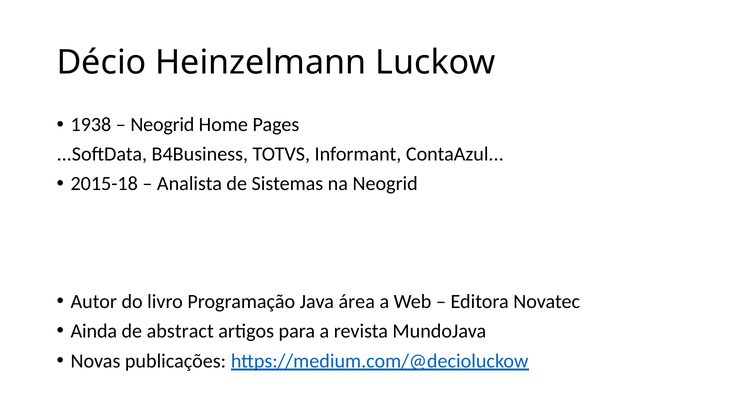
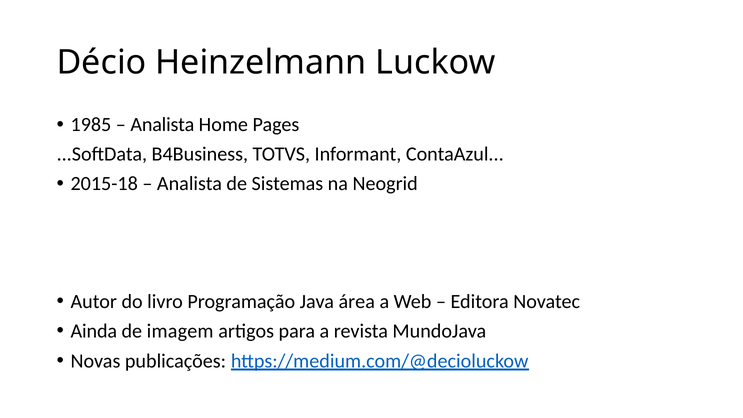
1938: 1938 -> 1985
Neogrid at (162, 125): Neogrid -> Analista
abstract: abstract -> imagem
